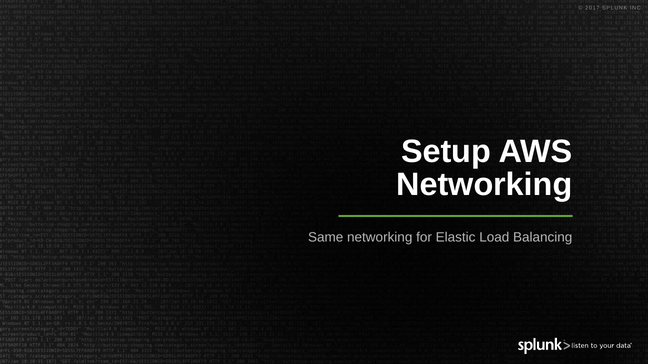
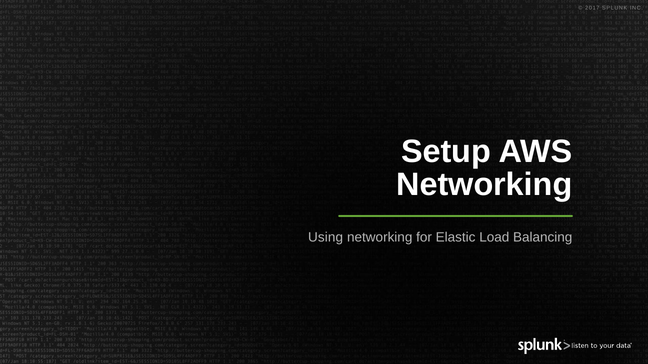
Same: Same -> Using
